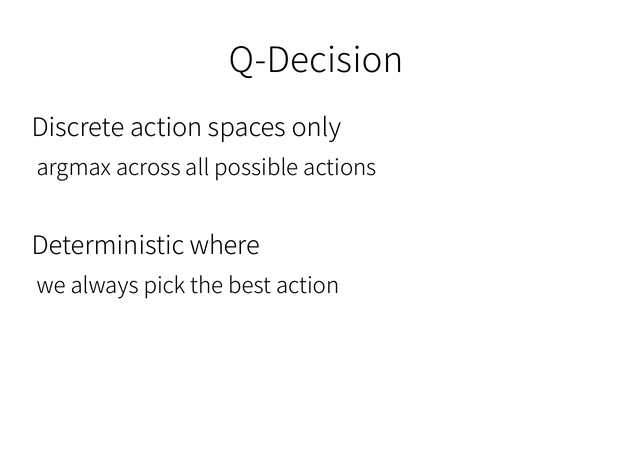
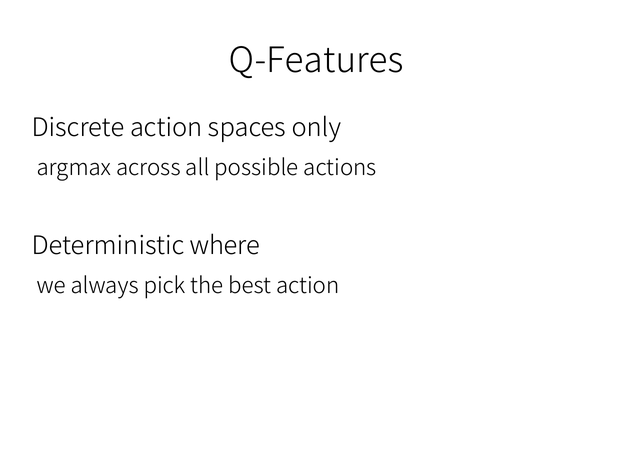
Q-Decision: Q-Decision -> Q-Features
